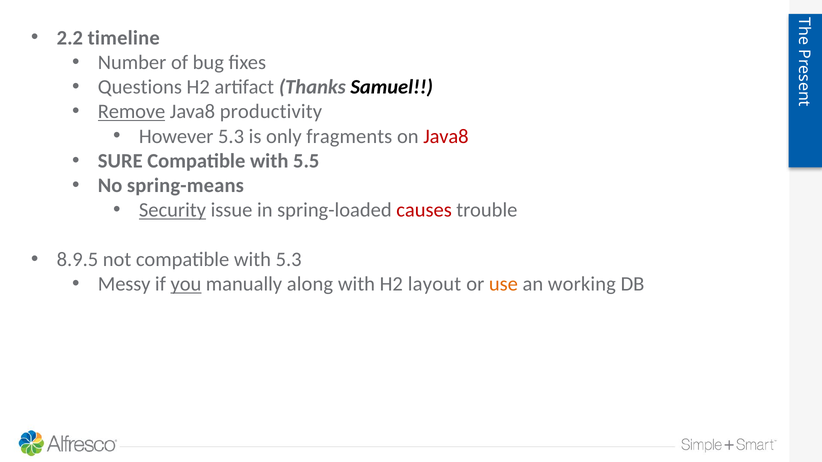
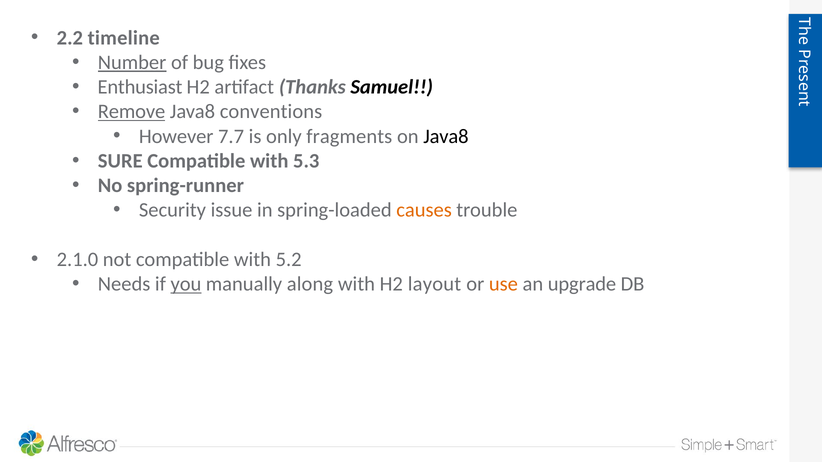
Number underline: none -> present
Questions: Questions -> Enthusiast
productivity: productivity -> conventions
However 5.3: 5.3 -> 7.7
Java8 at (446, 136) colour: red -> black
5.5: 5.5 -> 5.3
spring-means: spring-means -> spring-runner
Security underline: present -> none
causes colour: red -> orange
8.9.5: 8.9.5 -> 2.1.0
with 5.3: 5.3 -> 5.2
Messy: Messy -> Needs
working: working -> upgrade
